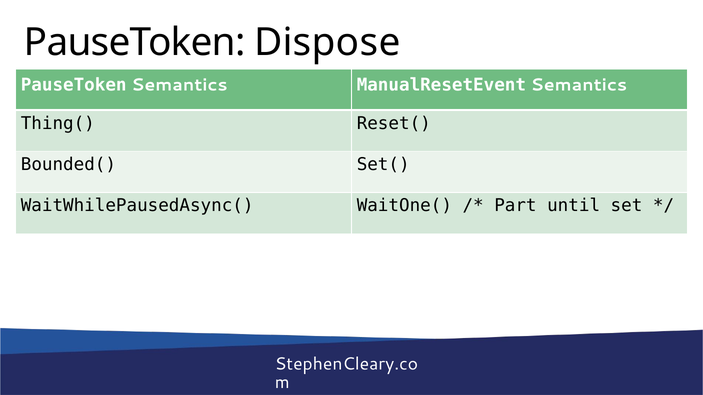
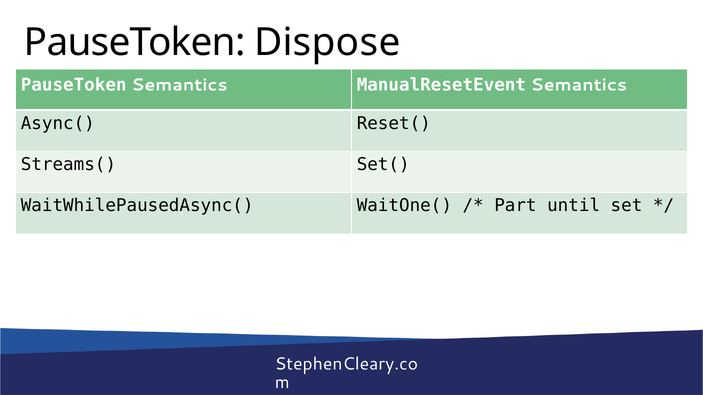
Thing(: Thing( -> Async(
Bounded(: Bounded( -> Streams(
